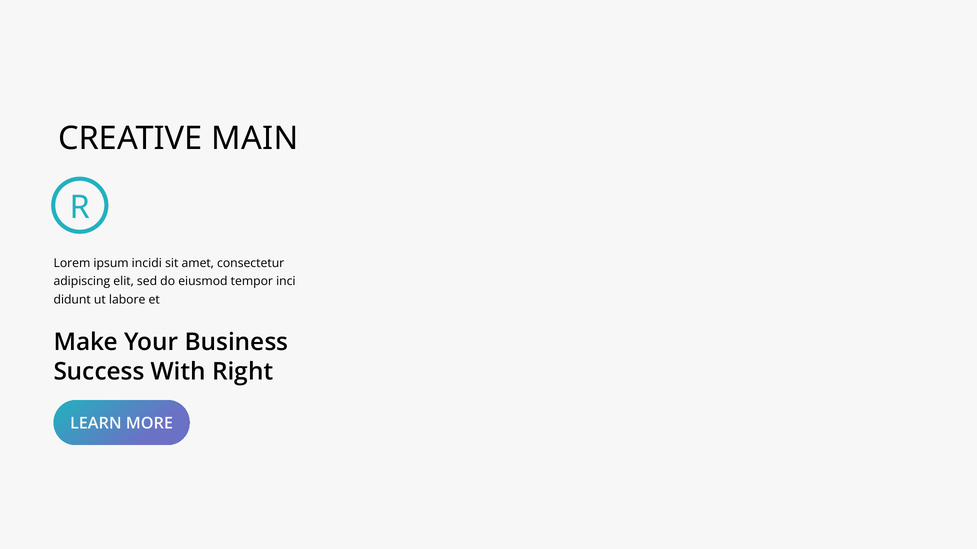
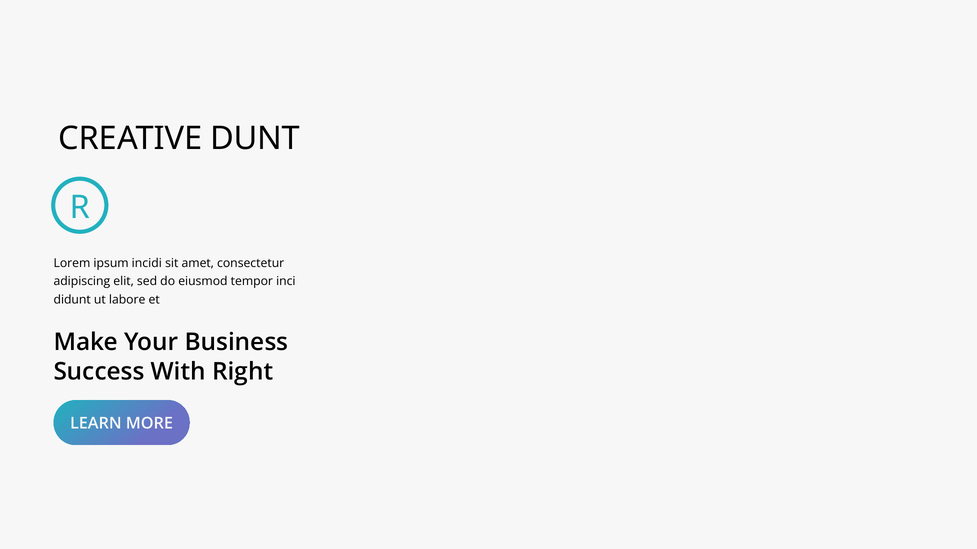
MAIN: MAIN -> DUNT
